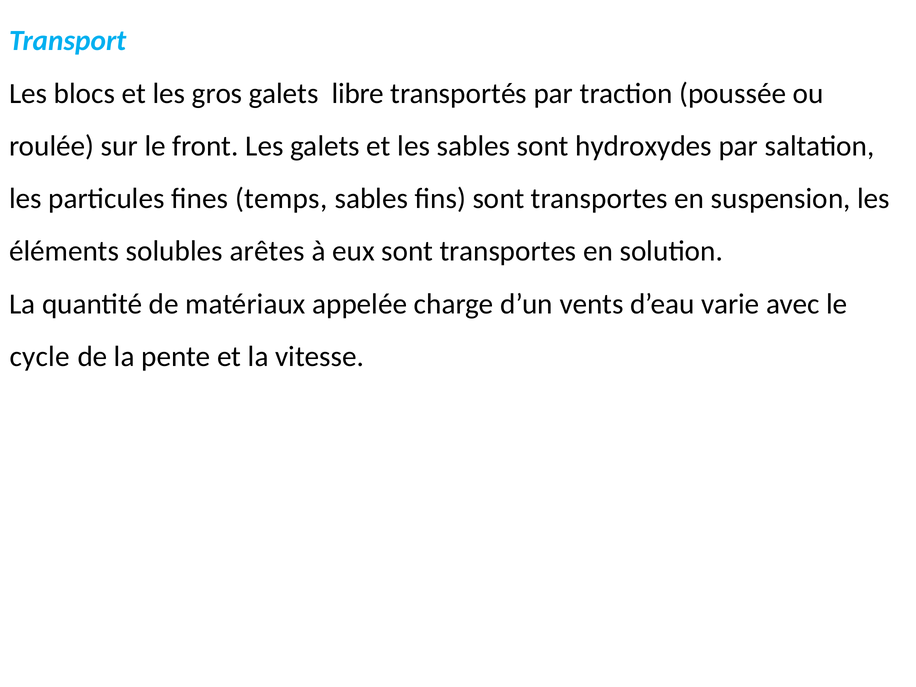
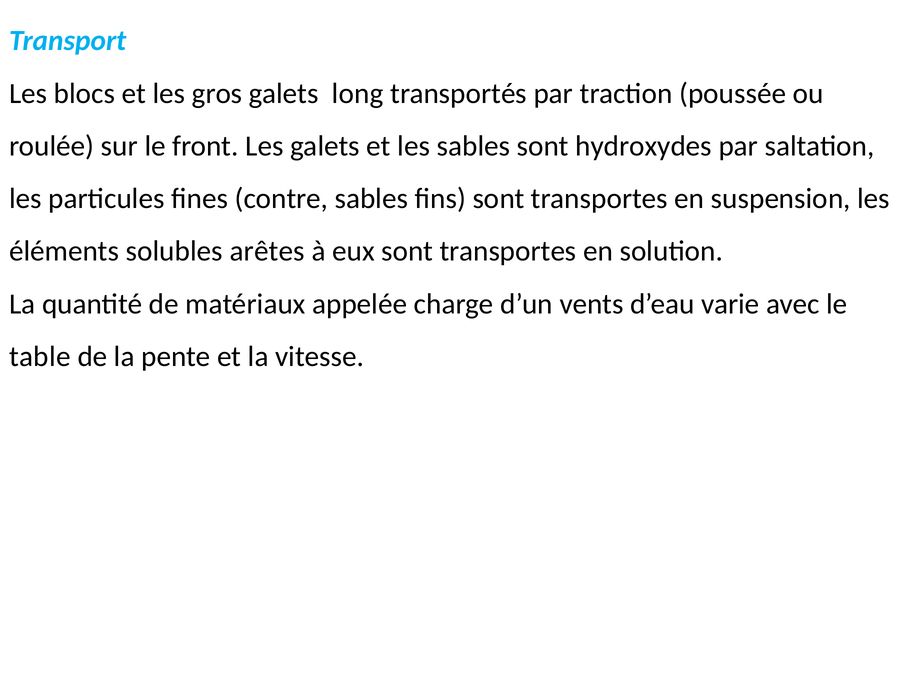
libre: libre -> long
temps: temps -> contre
cycle: cycle -> table
